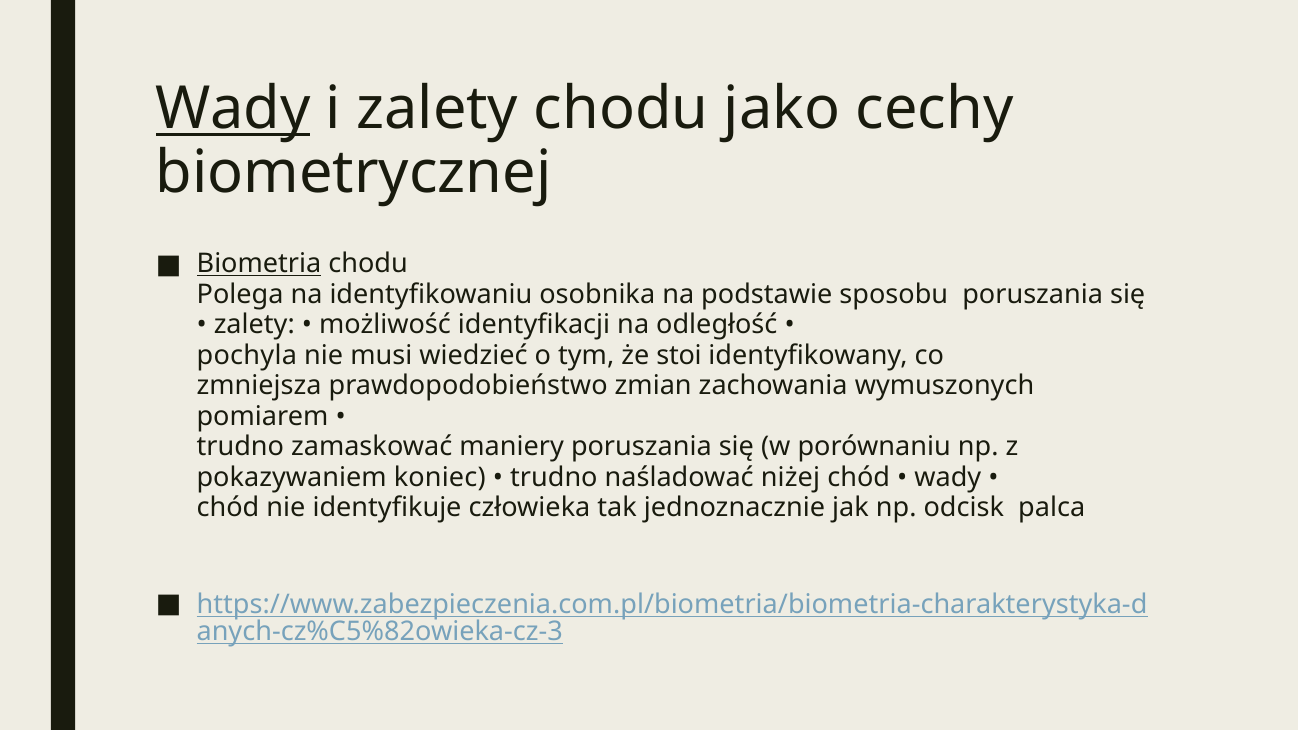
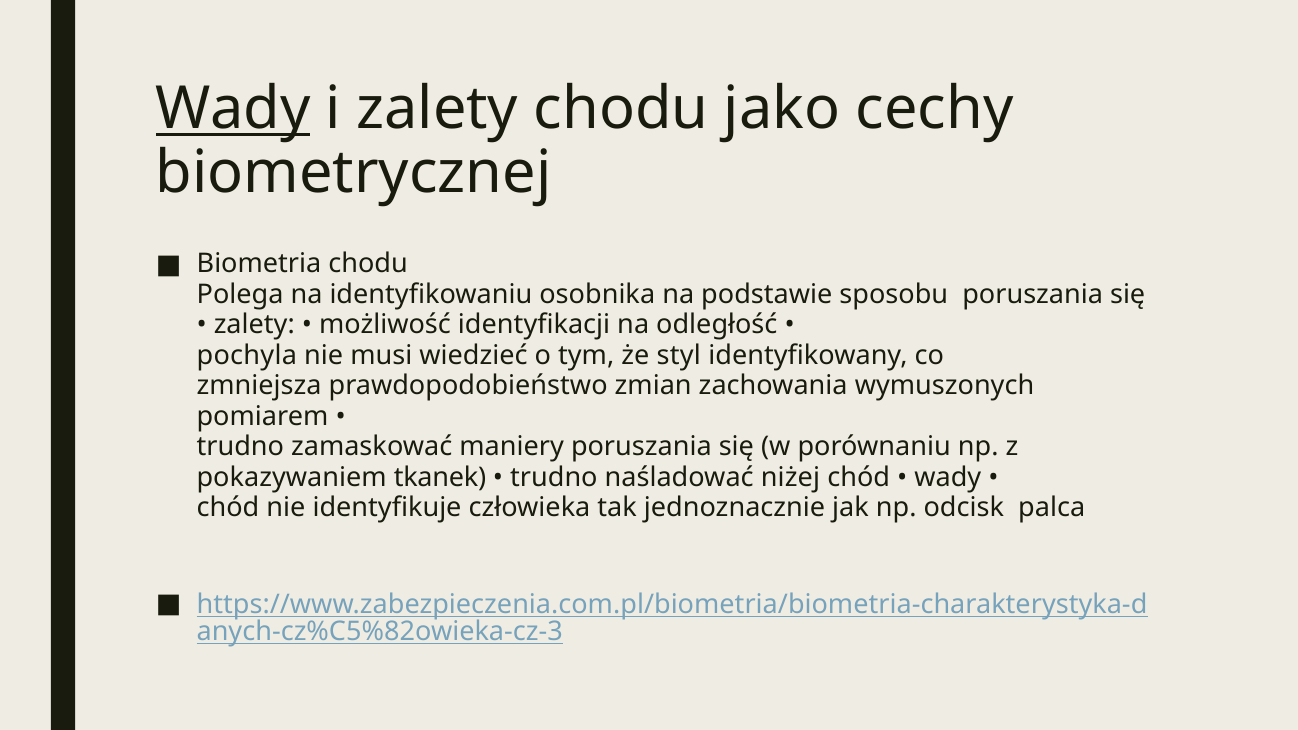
Biometria underline: present -> none
stoi: stoi -> styl
koniec: koniec -> tkanek
